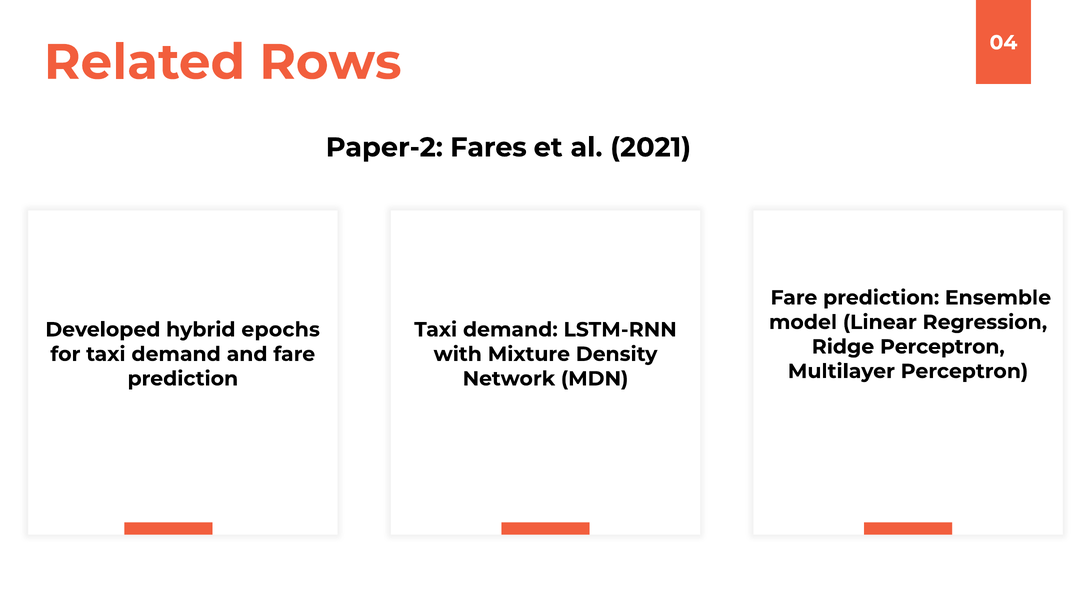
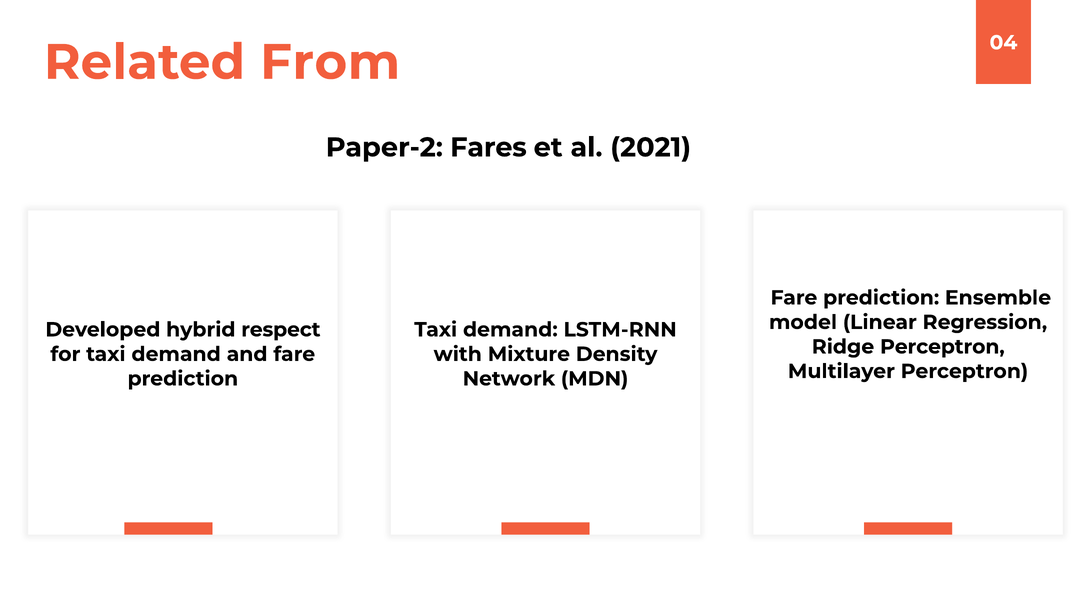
Rows: Rows -> From
epochs: epochs -> respect
